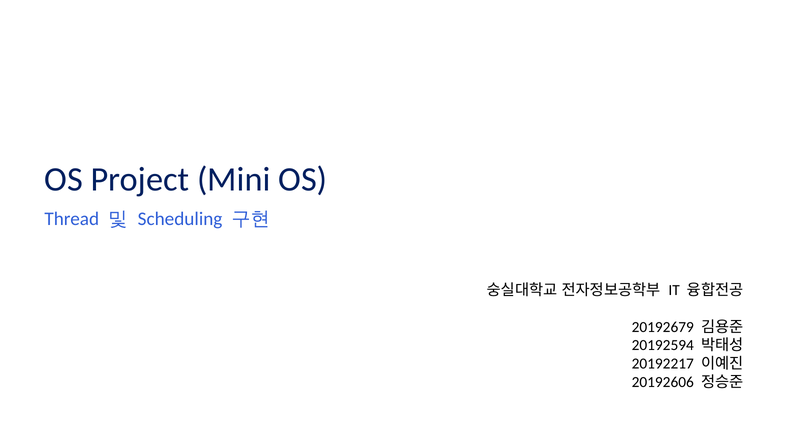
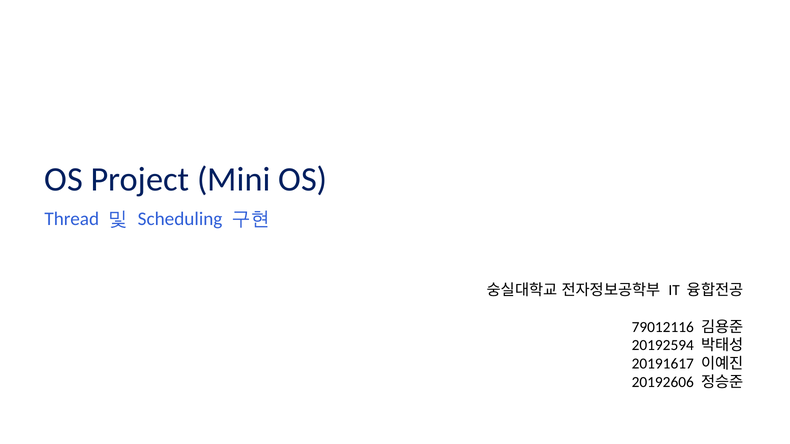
20192679: 20192679 -> 79012116
20192217: 20192217 -> 20191617
